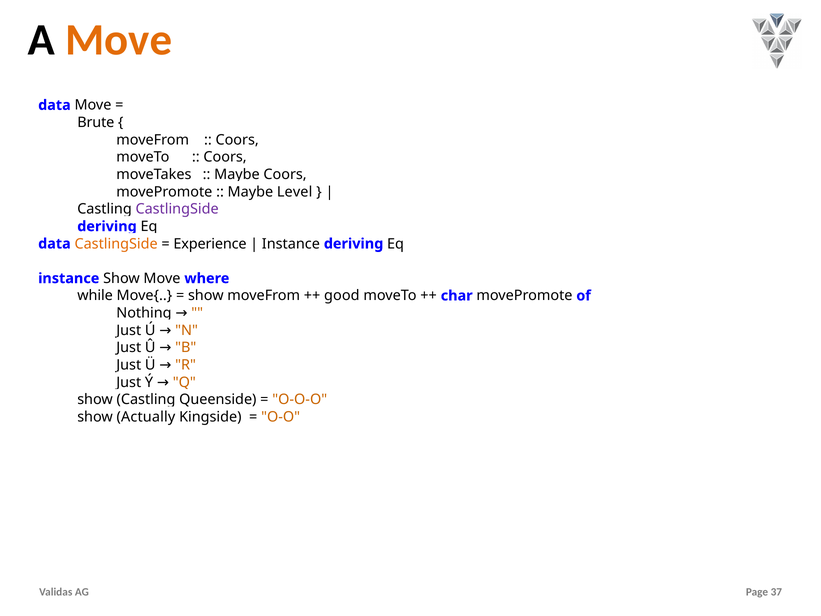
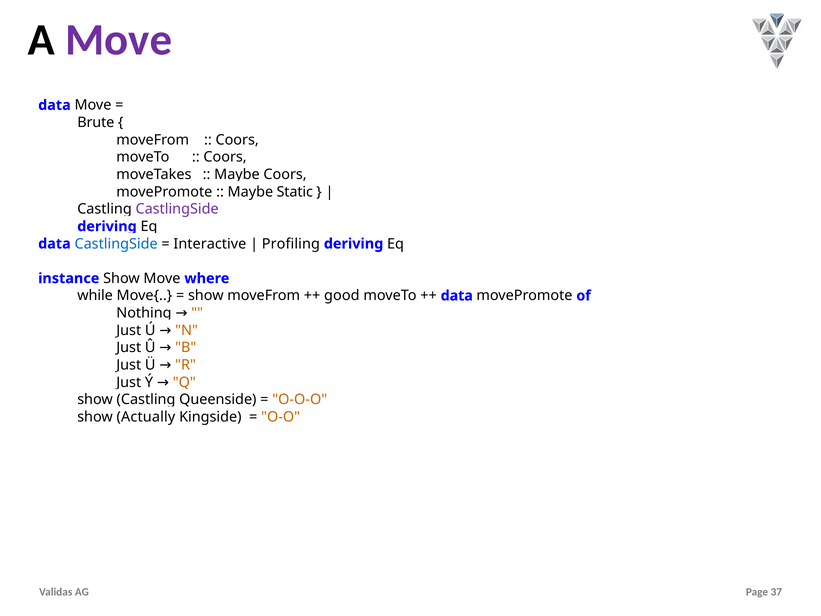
Move at (119, 40) colour: orange -> purple
Level: Level -> Static
CastlingSide at (116, 244) colour: orange -> blue
Experience: Experience -> Interactive
Instance at (291, 244): Instance -> Profiling
char at (457, 296): char -> data
